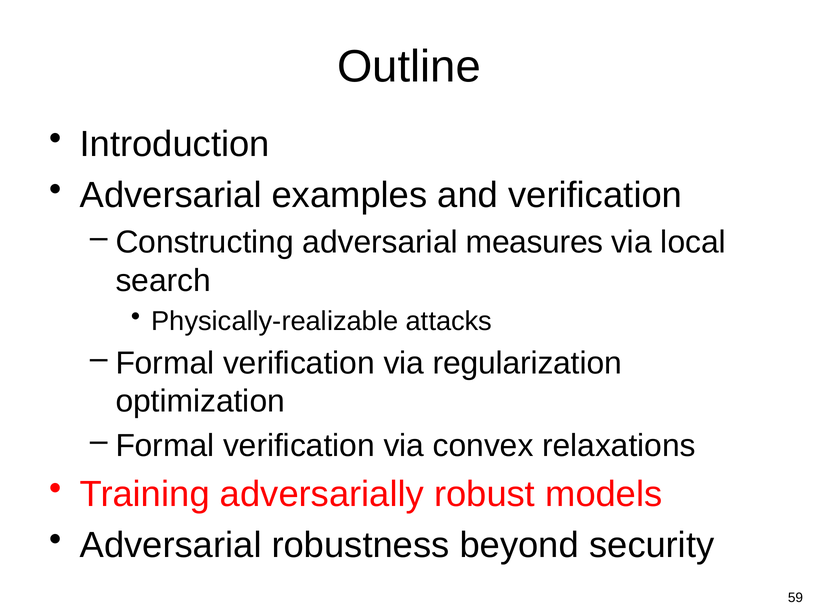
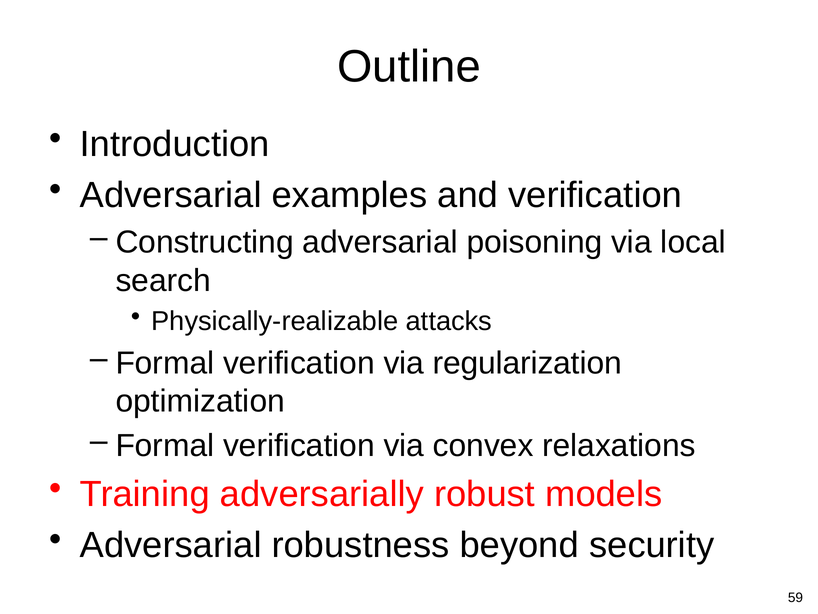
measures: measures -> poisoning
